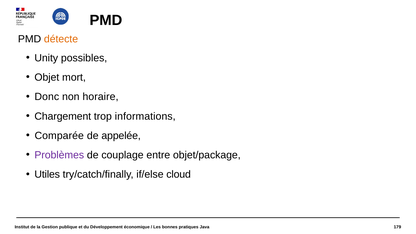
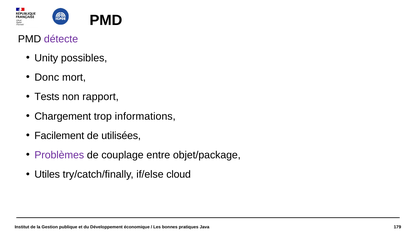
détecte colour: orange -> purple
Objet: Objet -> Donc
Donc: Donc -> Tests
horaire: horaire -> rapport
Comparée: Comparée -> Facilement
appelée: appelée -> utilisées
